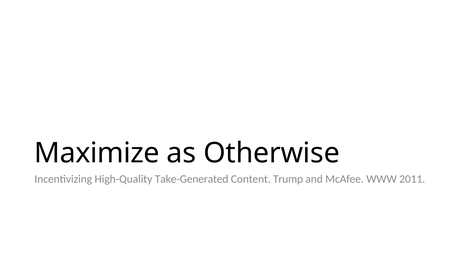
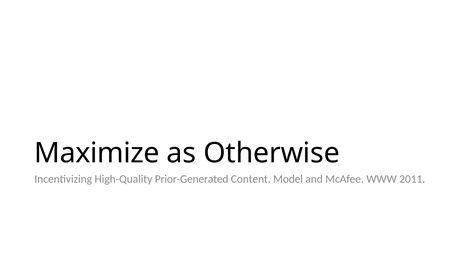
Take-Generated: Take-Generated -> Prior-Generated
Trump: Trump -> Model
